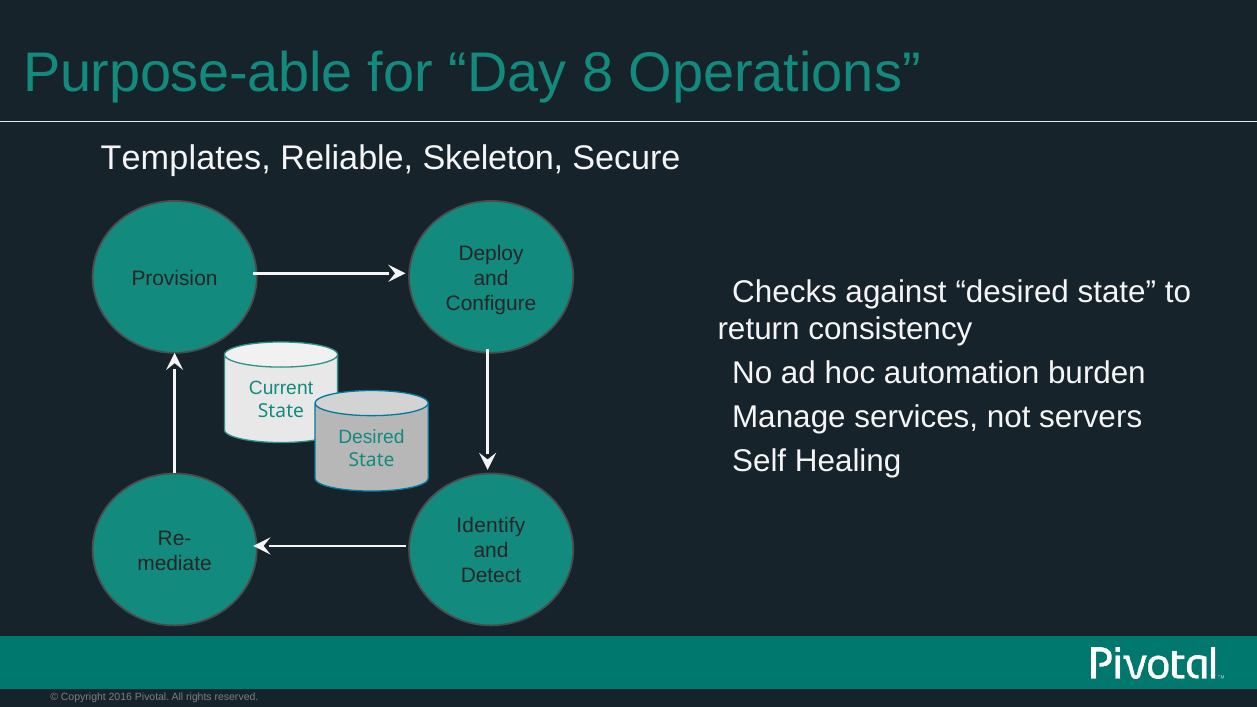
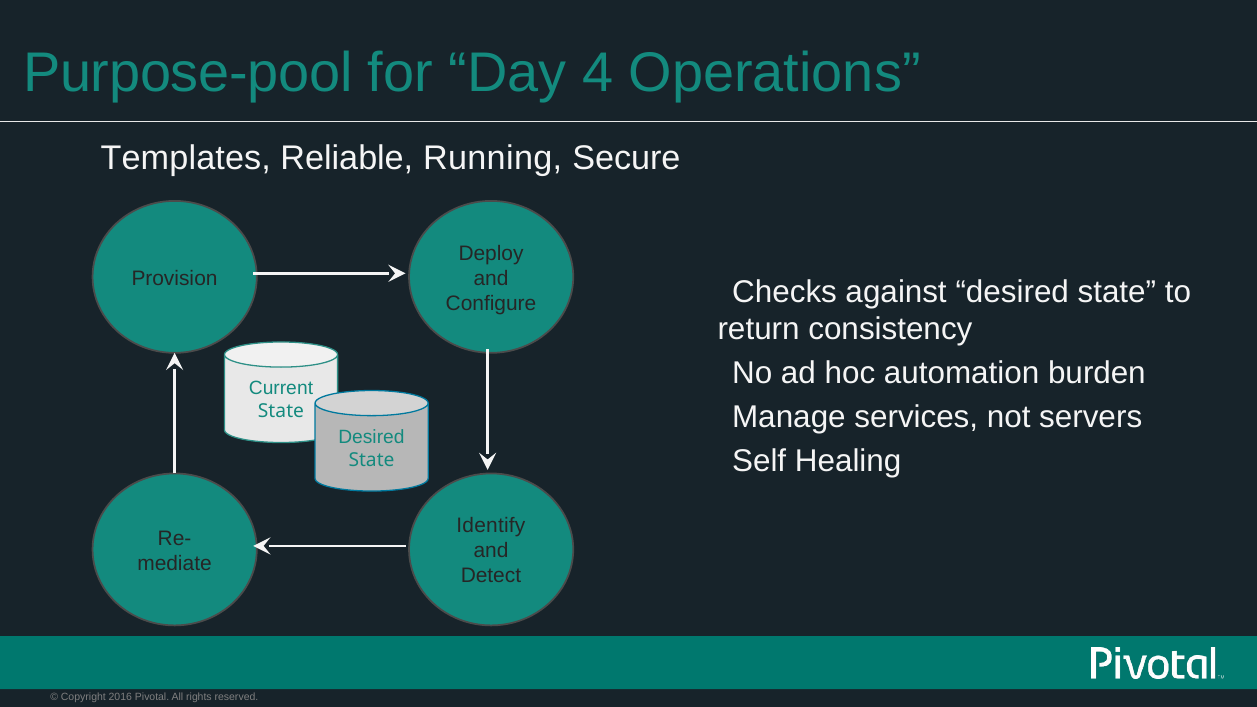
Purpose-able: Purpose-able -> Purpose-pool
8: 8 -> 4
Skeleton: Skeleton -> Running
